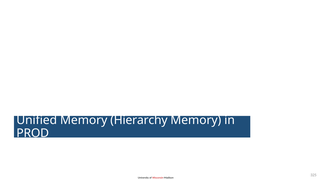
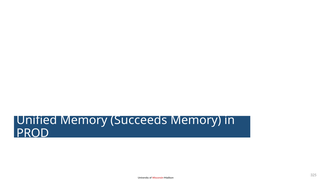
Hierarchy: Hierarchy -> Succeeds
